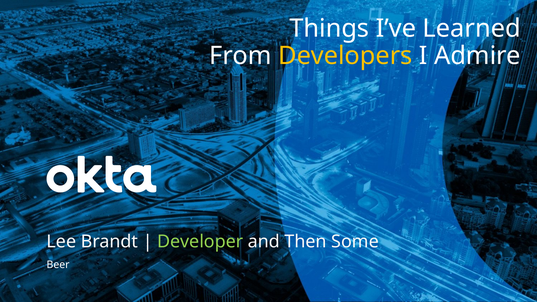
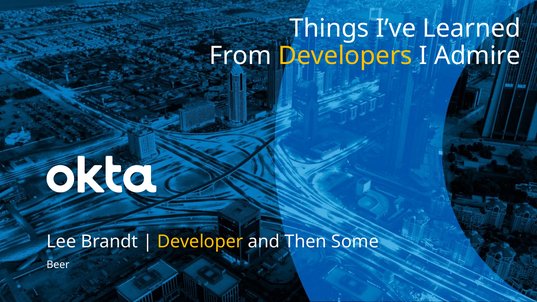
Developer colour: light green -> yellow
